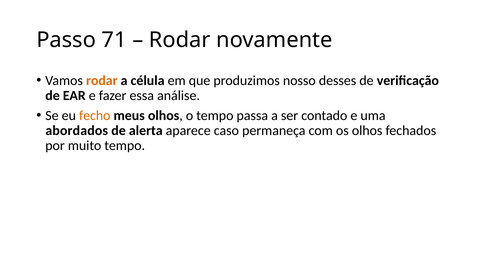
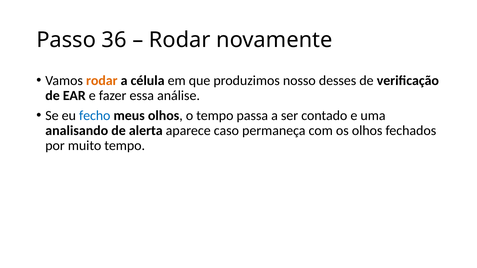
71: 71 -> 36
fecho colour: orange -> blue
abordados: abordados -> analisando
